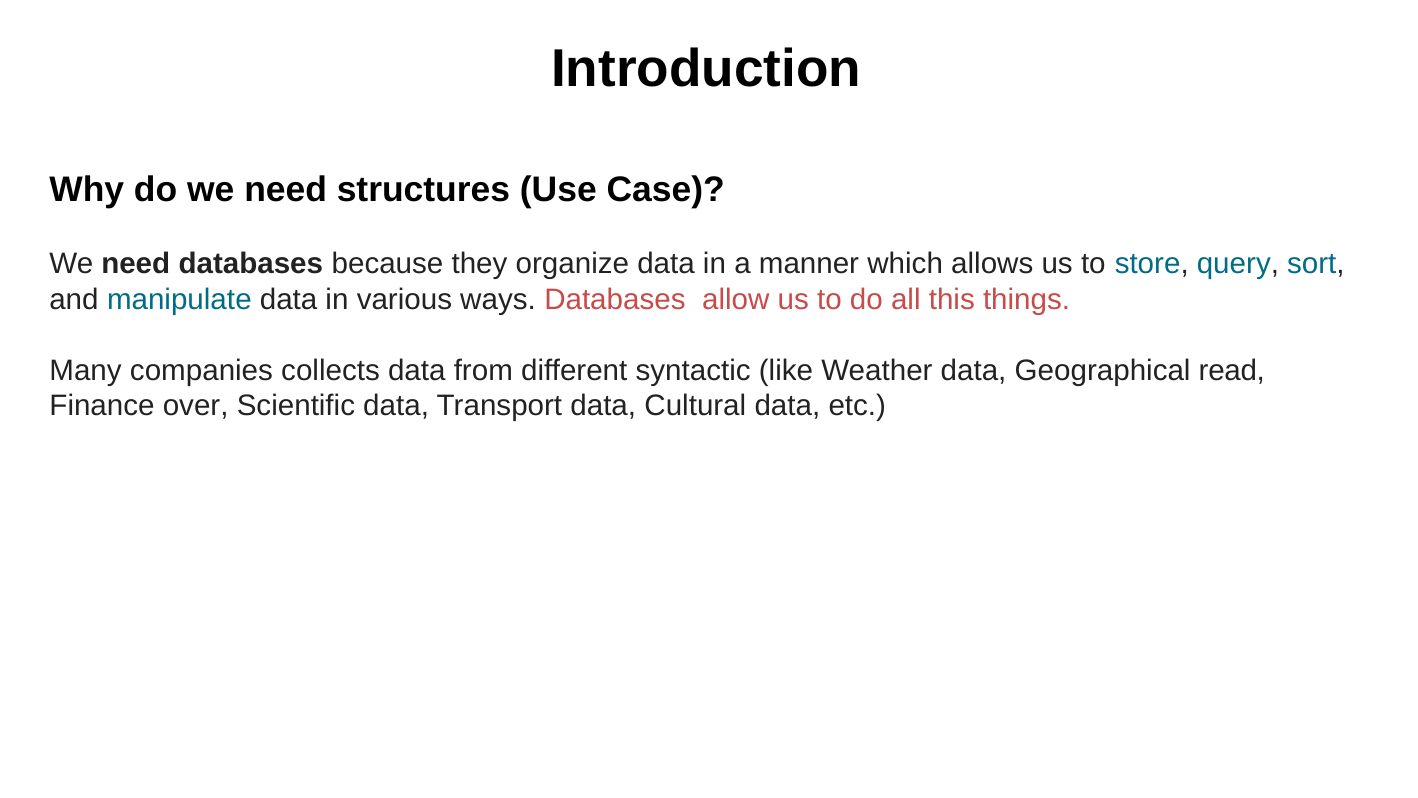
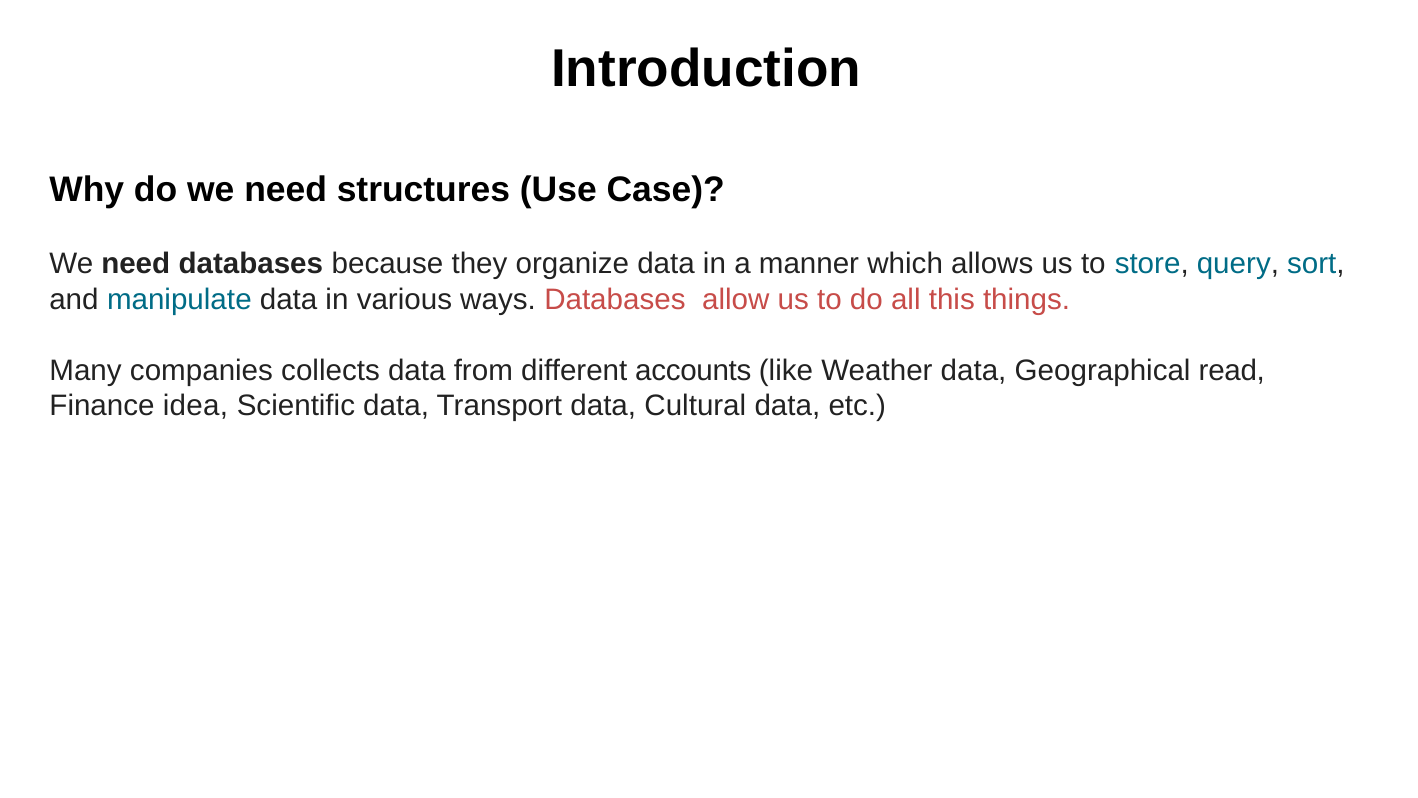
syntactic: syntactic -> accounts
over: over -> idea
